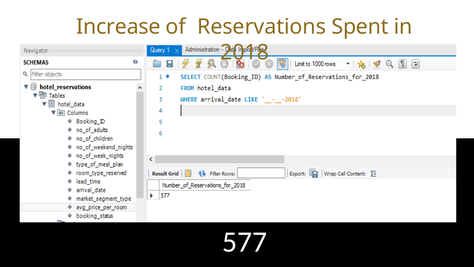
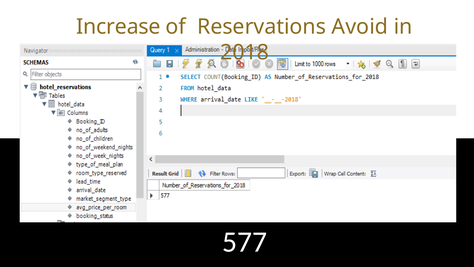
Spent: Spent -> Avoid
